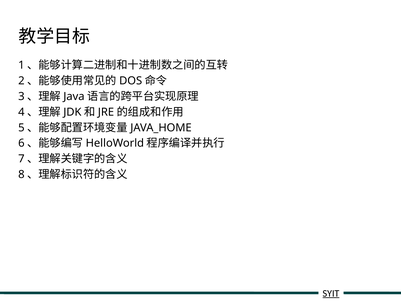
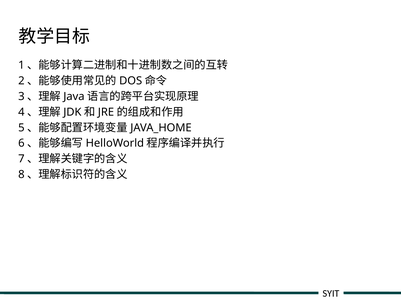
SYIT underline: present -> none
